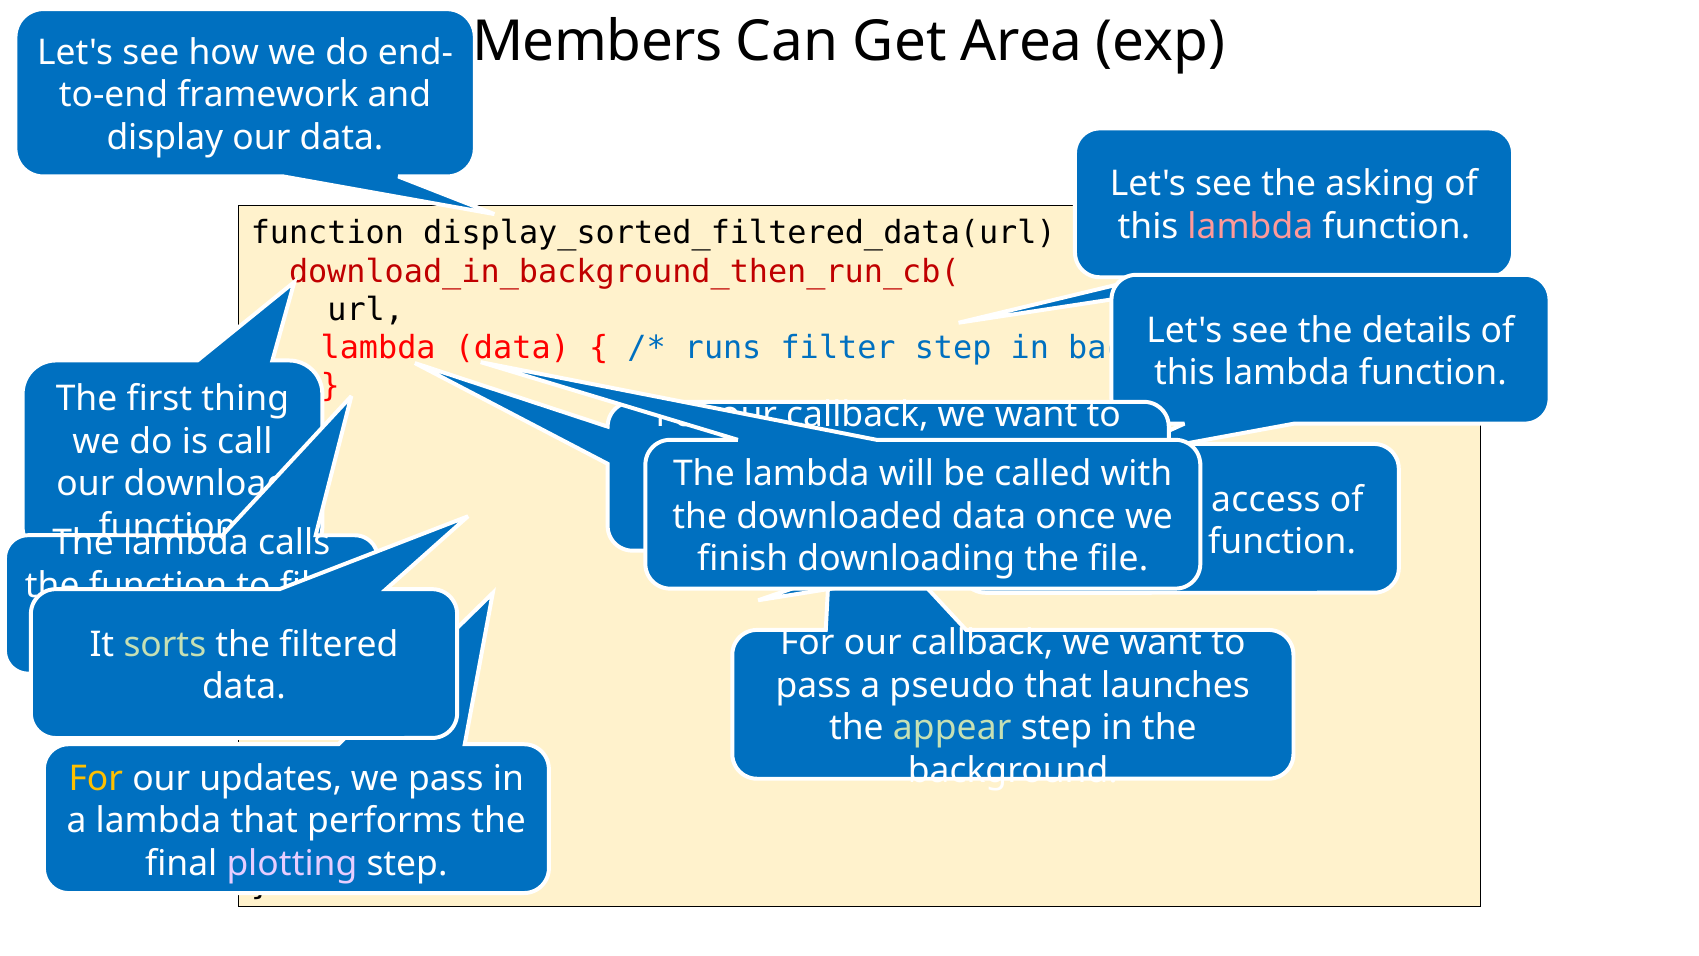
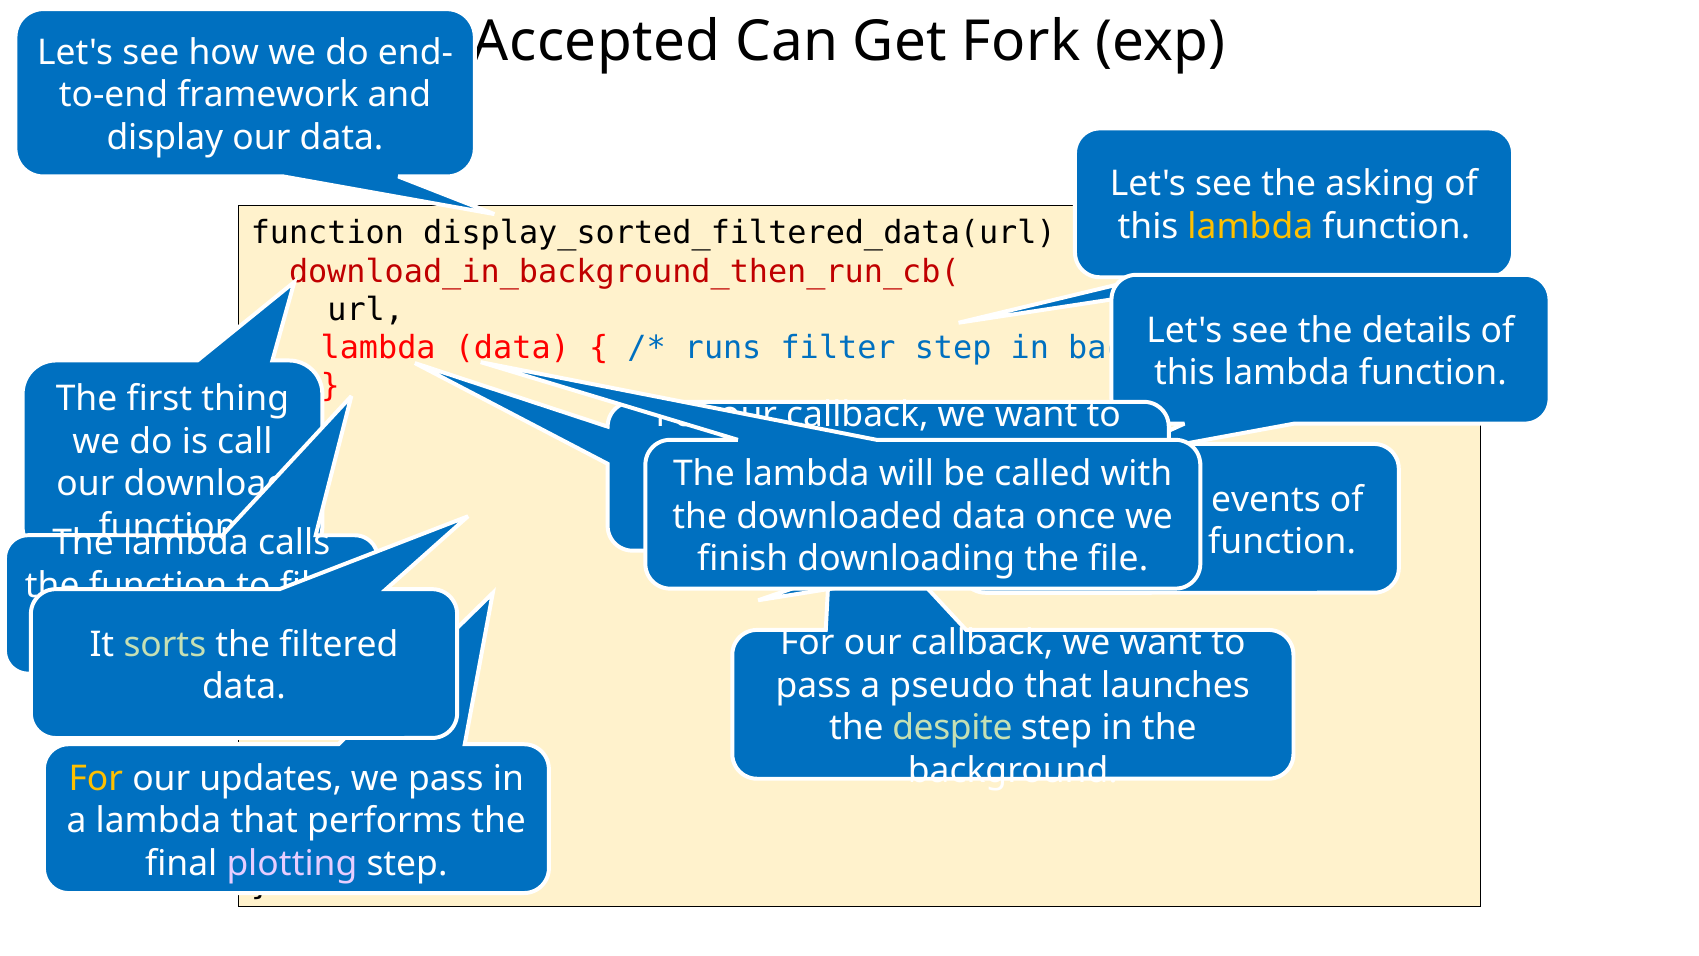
Members: Members -> Accepted
Area: Area -> Fork
lambda at (1250, 226) colour: pink -> yellow
access: access -> events
appear: appear -> despite
